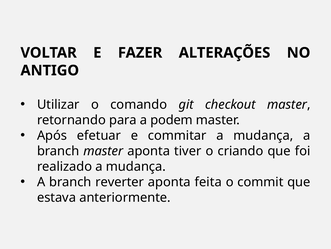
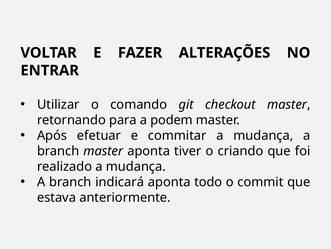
ANTIGO: ANTIGO -> ENTRAR
reverter: reverter -> indicará
feita: feita -> todo
